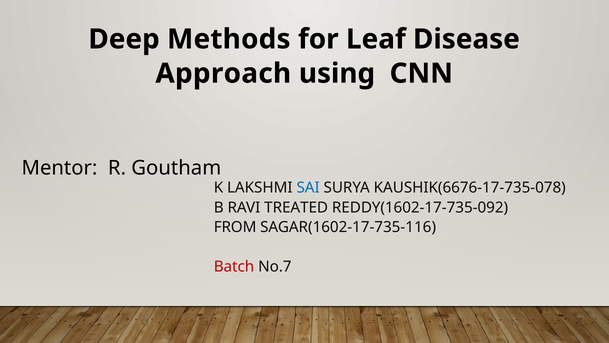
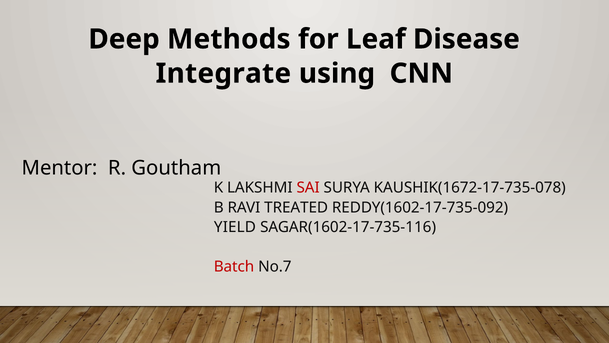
Approach: Approach -> Integrate
SAI colour: blue -> red
KAUSHIK(6676-17-735-078: KAUSHIK(6676-17-735-078 -> KAUSHIK(1672-17-735-078
FROM: FROM -> YIELD
